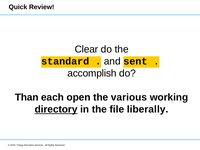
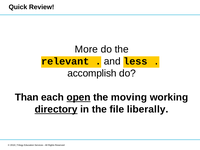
Clear: Clear -> More
standard: standard -> relevant
sent: sent -> less
open underline: none -> present
various: various -> moving
